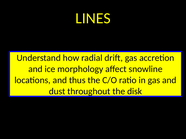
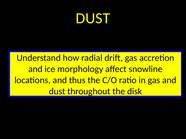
LINES at (93, 18): LINES -> DUST
